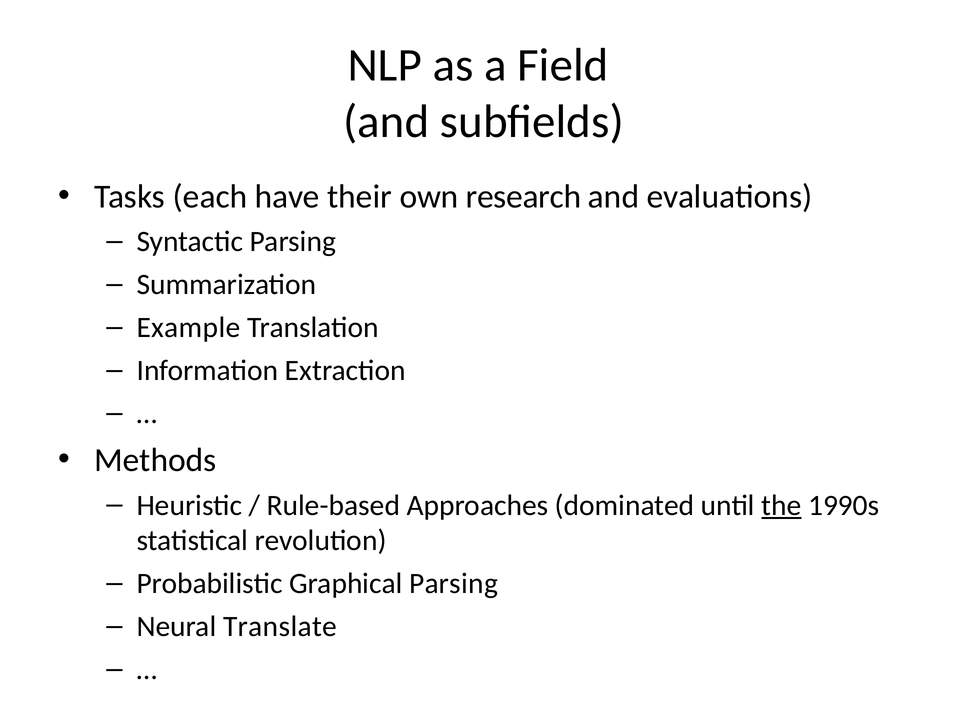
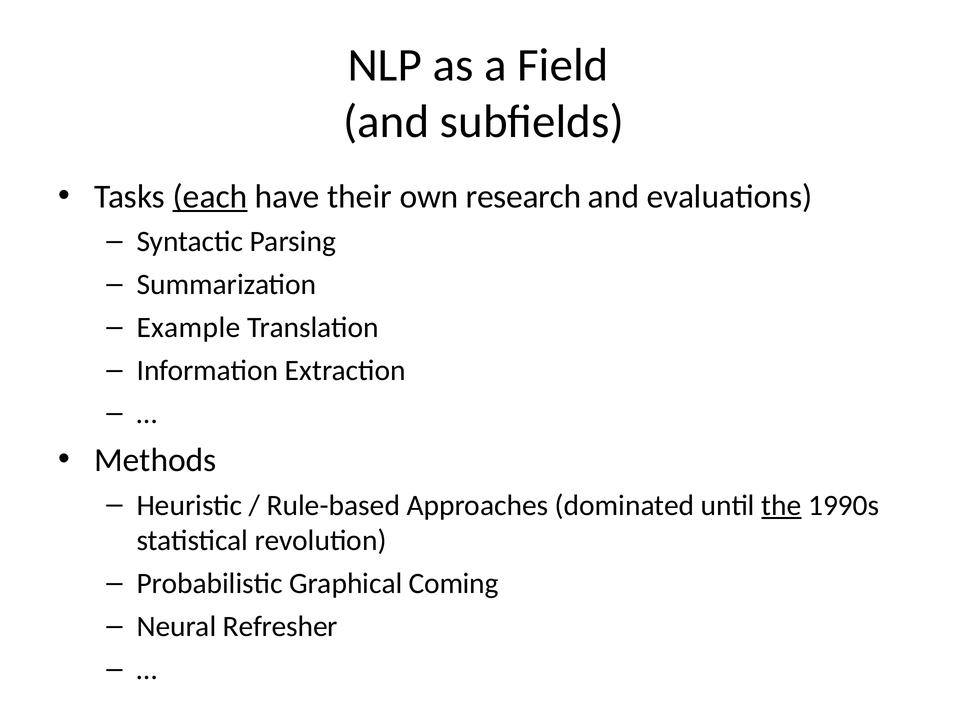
each underline: none -> present
Graphical Parsing: Parsing -> Coming
Translate: Translate -> Refresher
